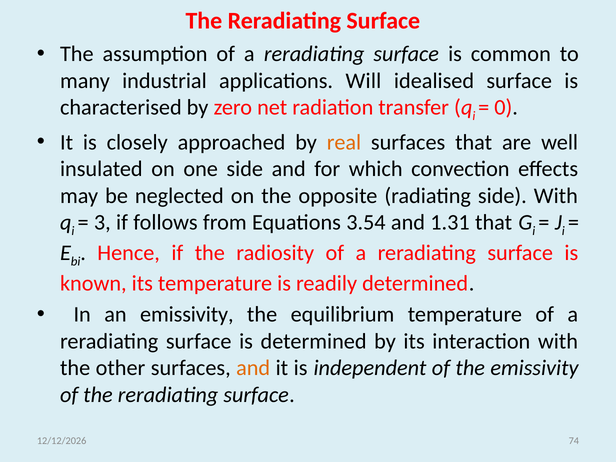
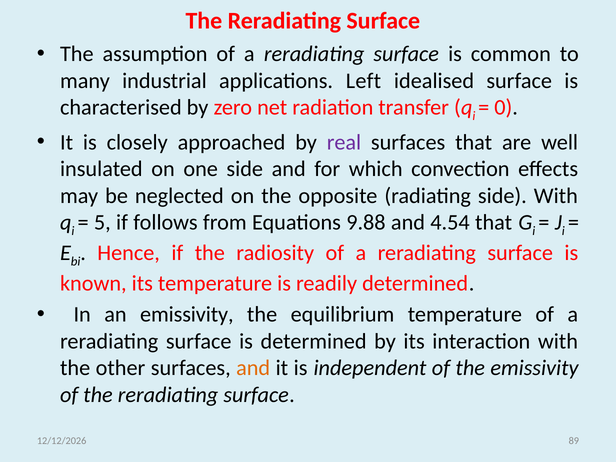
Will: Will -> Left
real colour: orange -> purple
3: 3 -> 5
3.54: 3.54 -> 9.88
1.31: 1.31 -> 4.54
74: 74 -> 89
